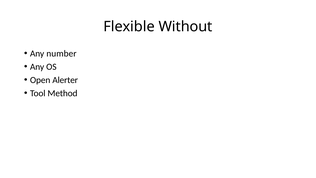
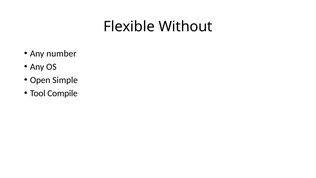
Alerter: Alerter -> Simple
Method: Method -> Compile
